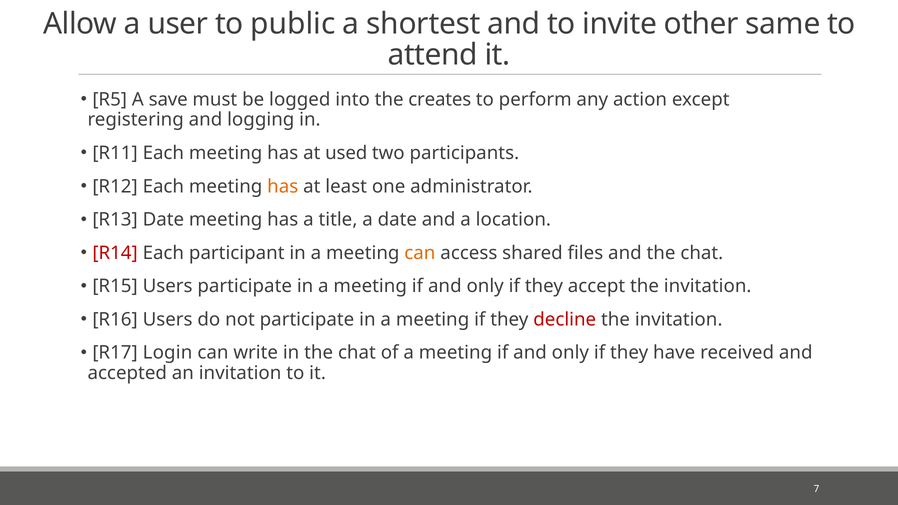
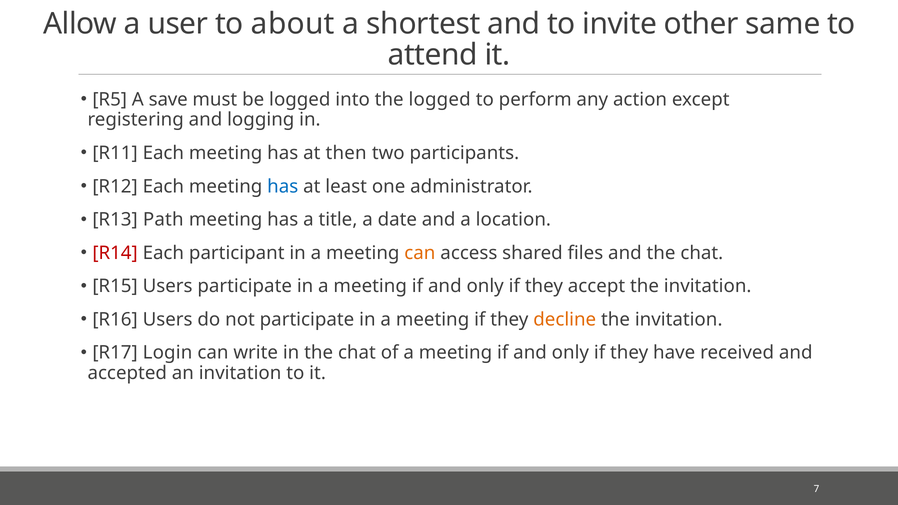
public: public -> about
the creates: creates -> logged
used: used -> then
has at (283, 186) colour: orange -> blue
R13 Date: Date -> Path
decline colour: red -> orange
